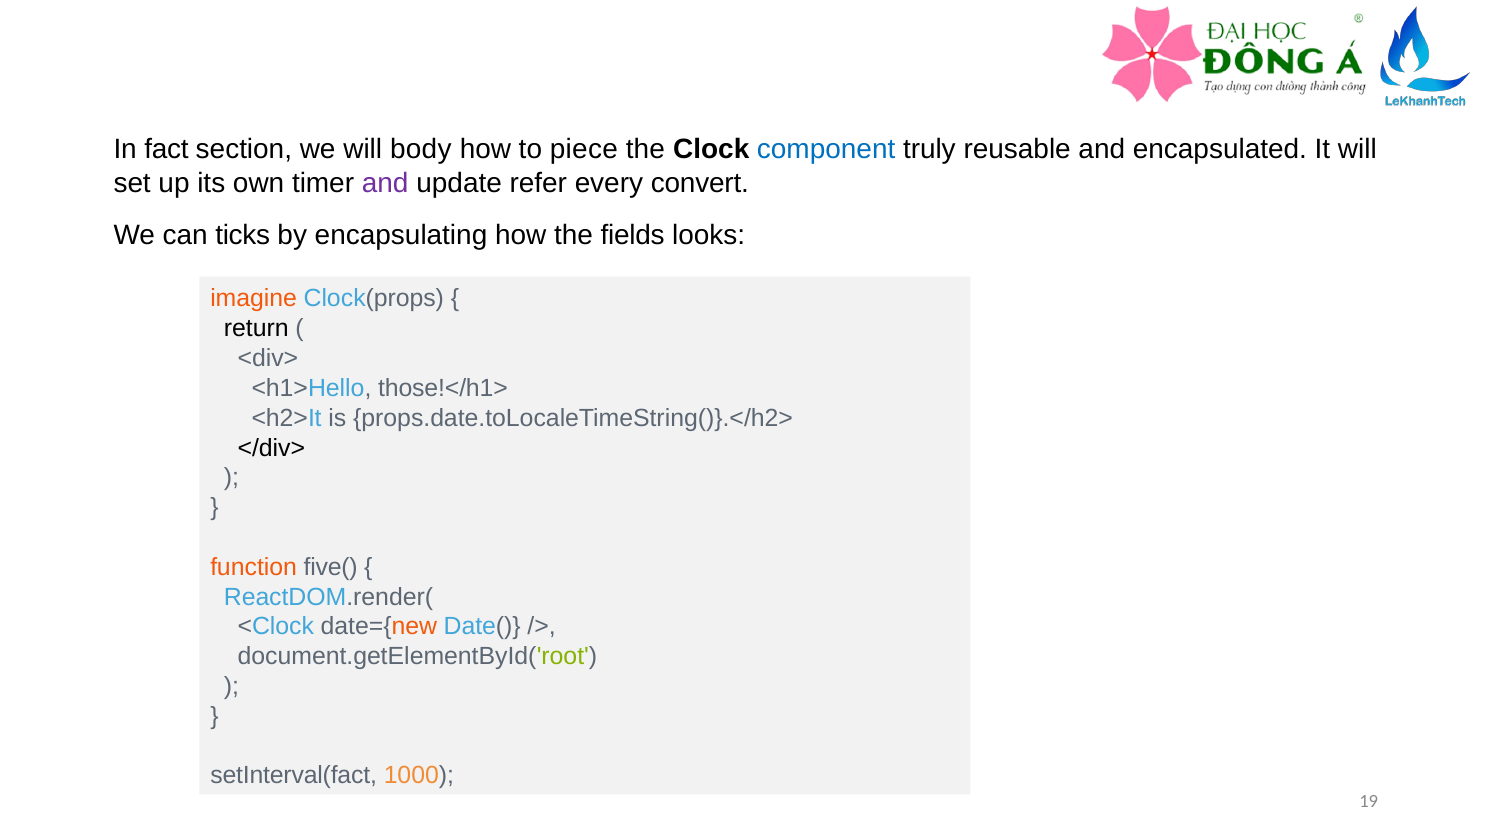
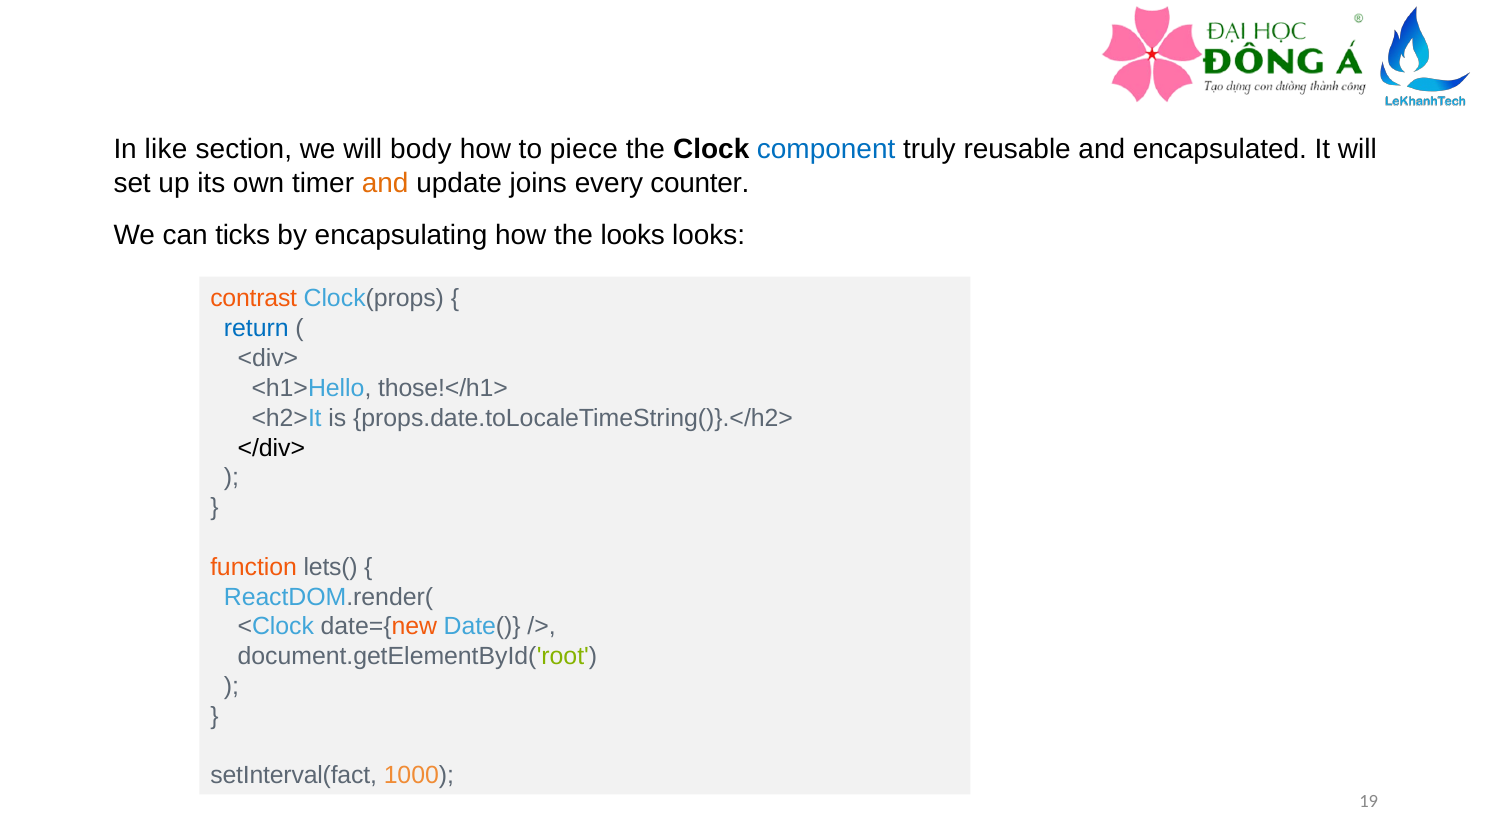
fact: fact -> like
and at (385, 183) colour: purple -> orange
refer: refer -> joins
convert: convert -> counter
the fields: fields -> looks
imagine: imagine -> contrast
return colour: black -> blue
five(: five( -> lets(
